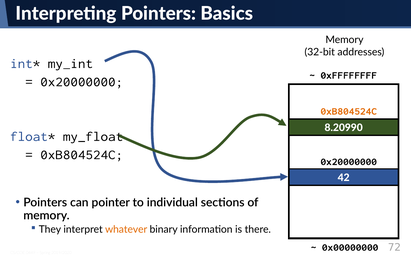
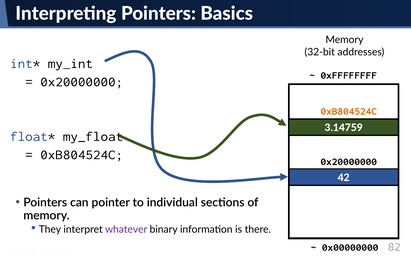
8.20990: 8.20990 -> 3.14759
whatever colour: orange -> purple
72: 72 -> 82
